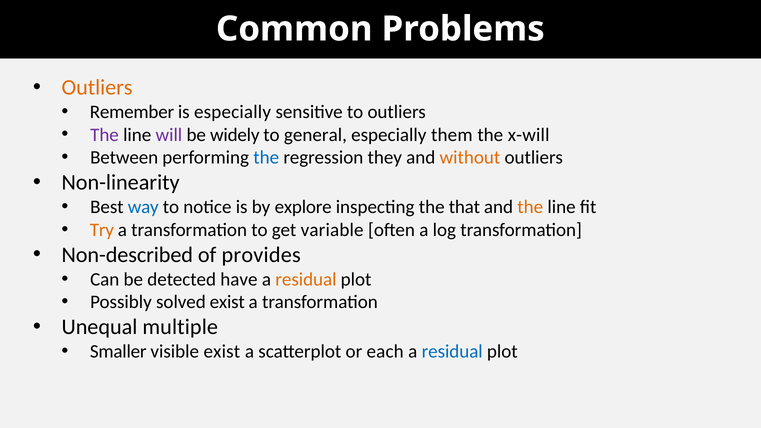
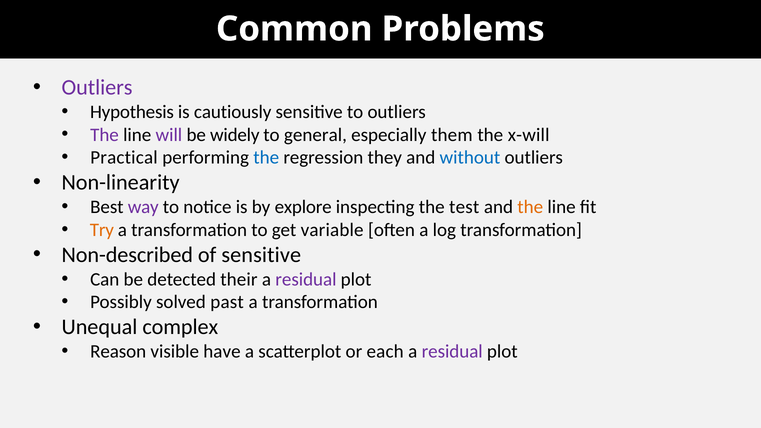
Outliers at (97, 87) colour: orange -> purple
Remember: Remember -> Hypothesis
is especially: especially -> cautiously
Between: Between -> Practical
without colour: orange -> blue
way colour: blue -> purple
that: that -> test
of provides: provides -> sensitive
have: have -> their
residual at (306, 279) colour: orange -> purple
solved exist: exist -> past
multiple: multiple -> complex
Smaller: Smaller -> Reason
visible exist: exist -> have
residual at (452, 352) colour: blue -> purple
